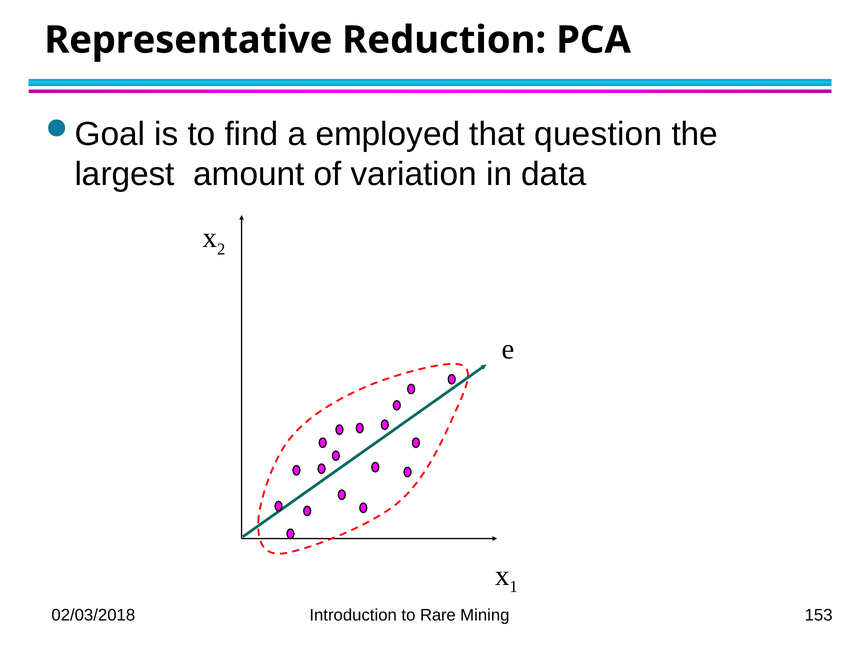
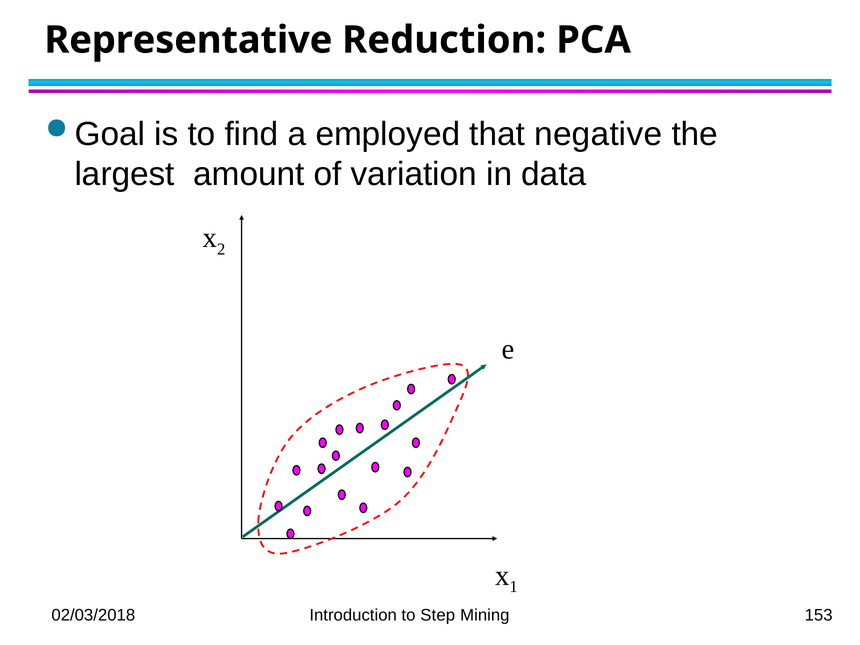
question: question -> negative
Rare: Rare -> Step
